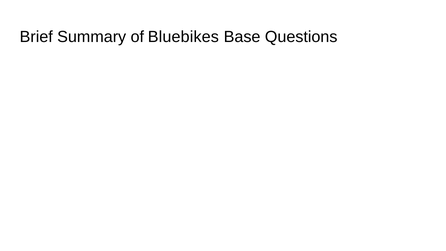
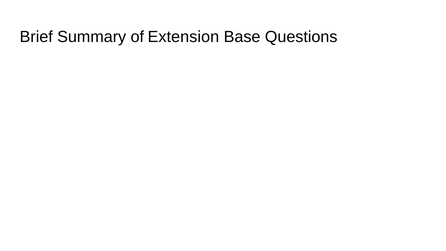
Bluebikes: Bluebikes -> Extension
